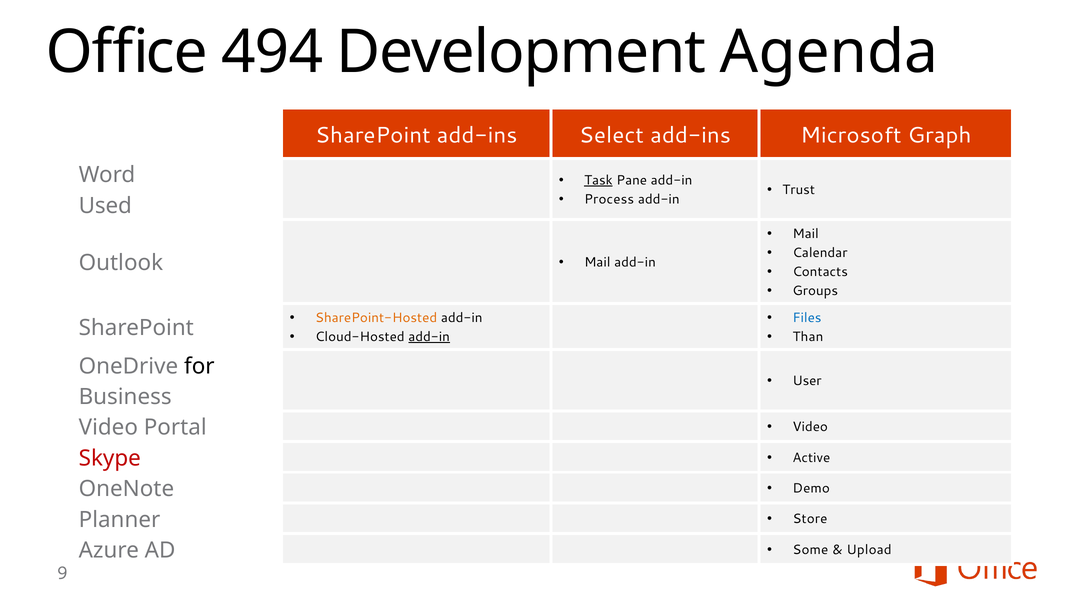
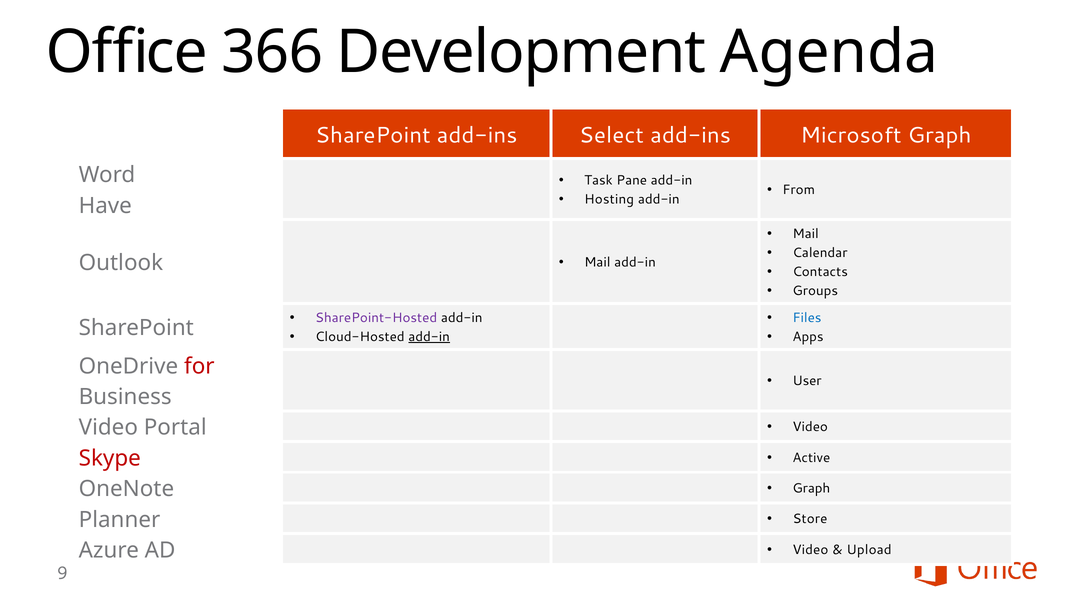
494: 494 -> 366
Task underline: present -> none
Trust: Trust -> From
Process: Process -> Hosting
Used: Used -> Have
SharePoint-Hosted colour: orange -> purple
Than: Than -> Apps
for colour: black -> red
Demo at (811, 488): Demo -> Graph
Some at (810, 550): Some -> Video
